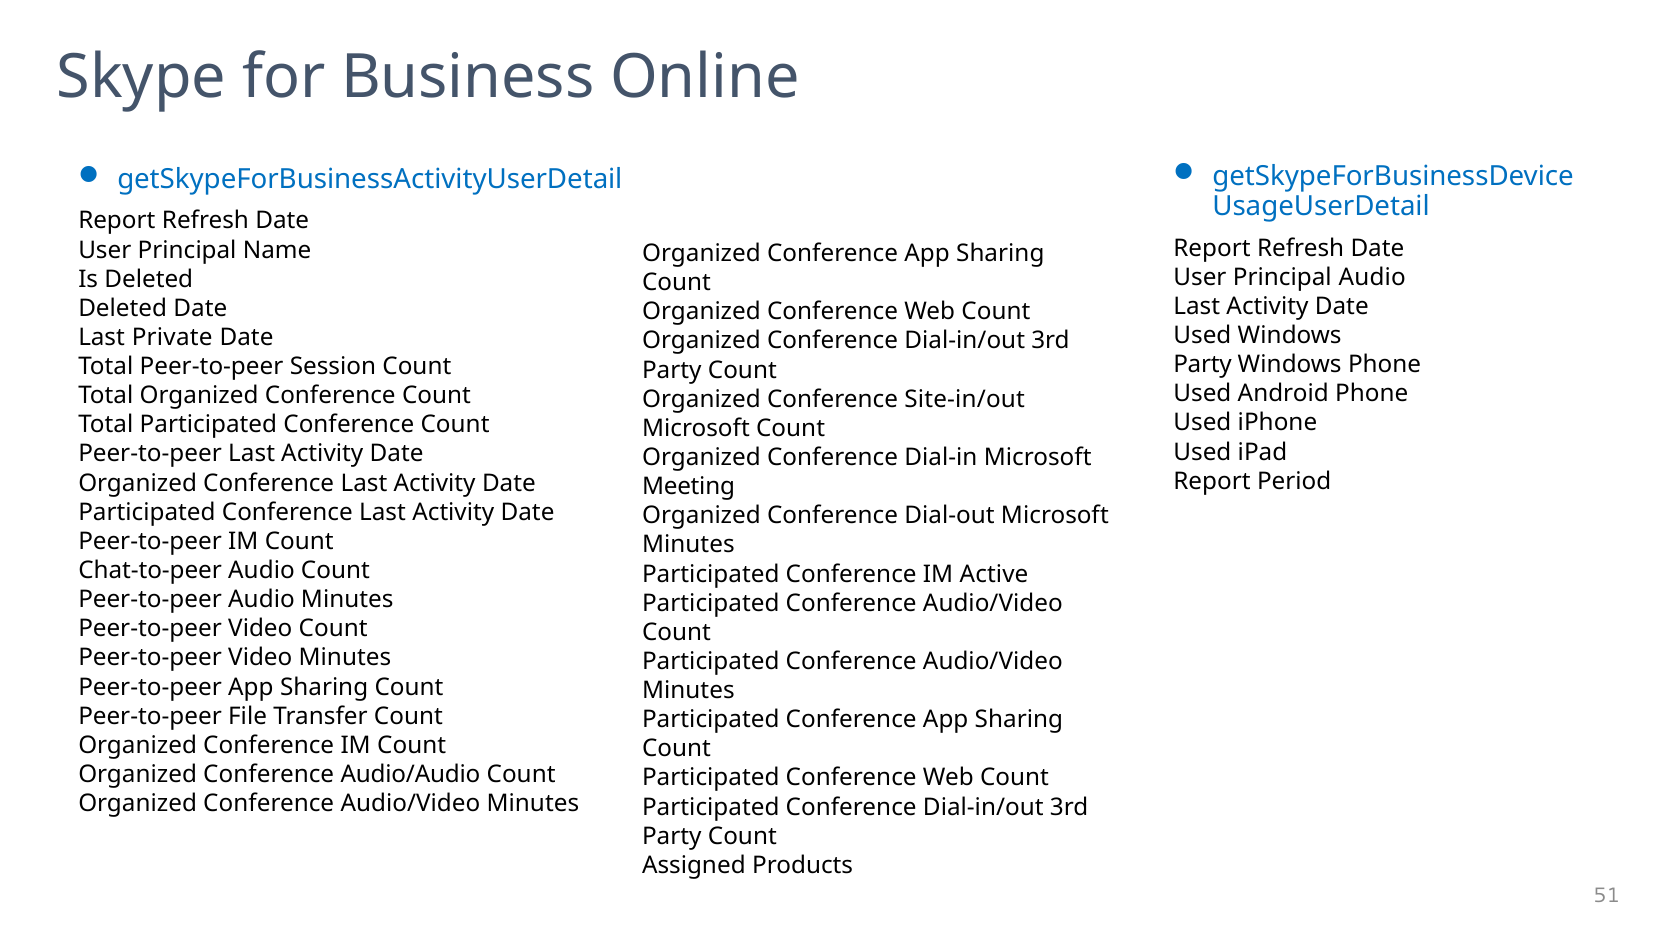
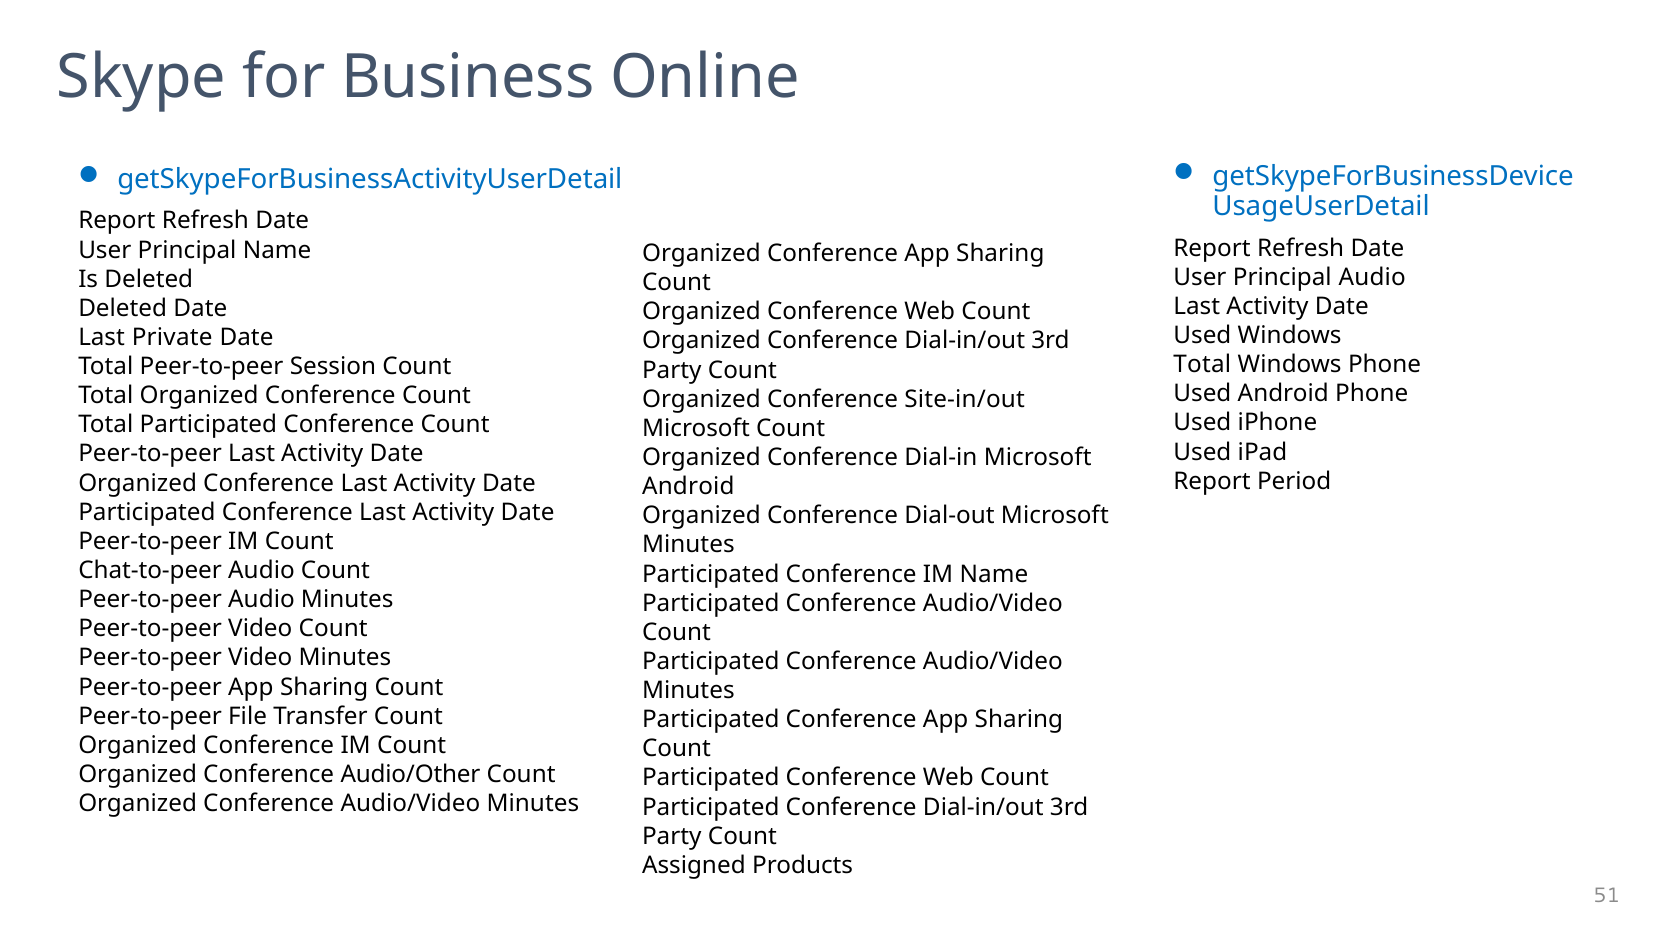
Party at (1203, 365): Party -> Total
Meeting at (689, 487): Meeting -> Android
IM Active: Active -> Name
Audio/Audio: Audio/Audio -> Audio/Other
